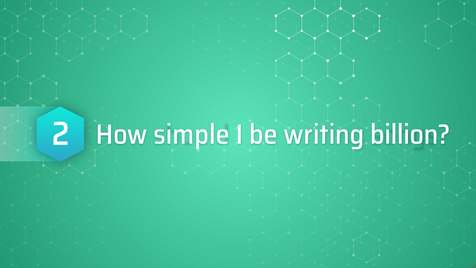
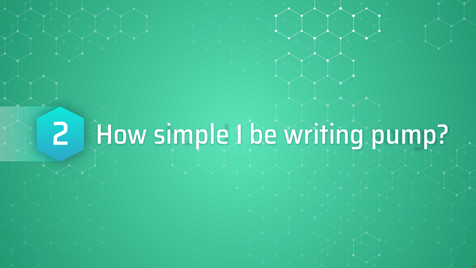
billion: billion -> pump
